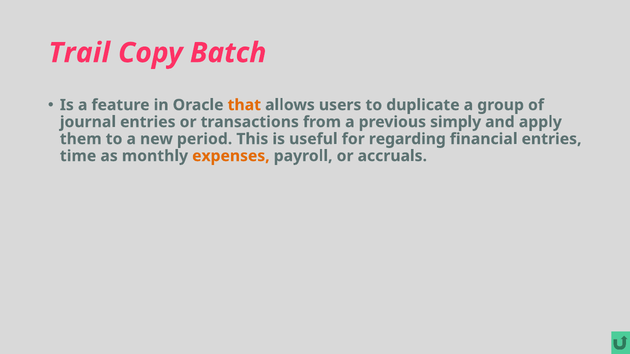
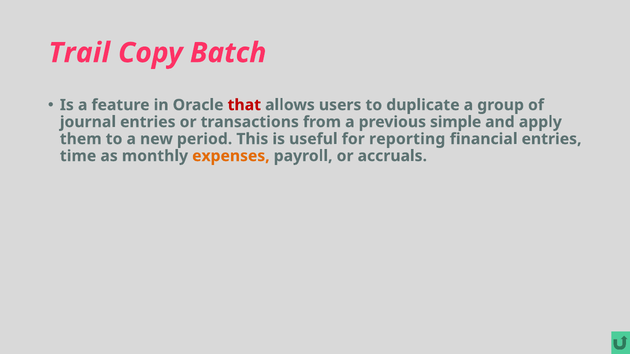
that colour: orange -> red
simply: simply -> simple
regarding: regarding -> reporting
